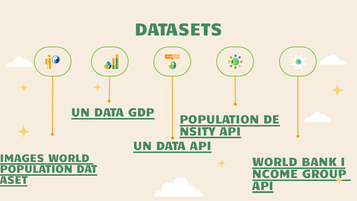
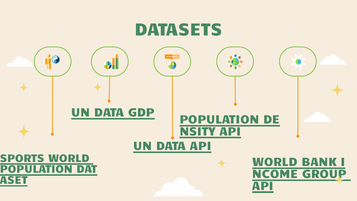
IMAGES: IMAGES -> SPORTS
